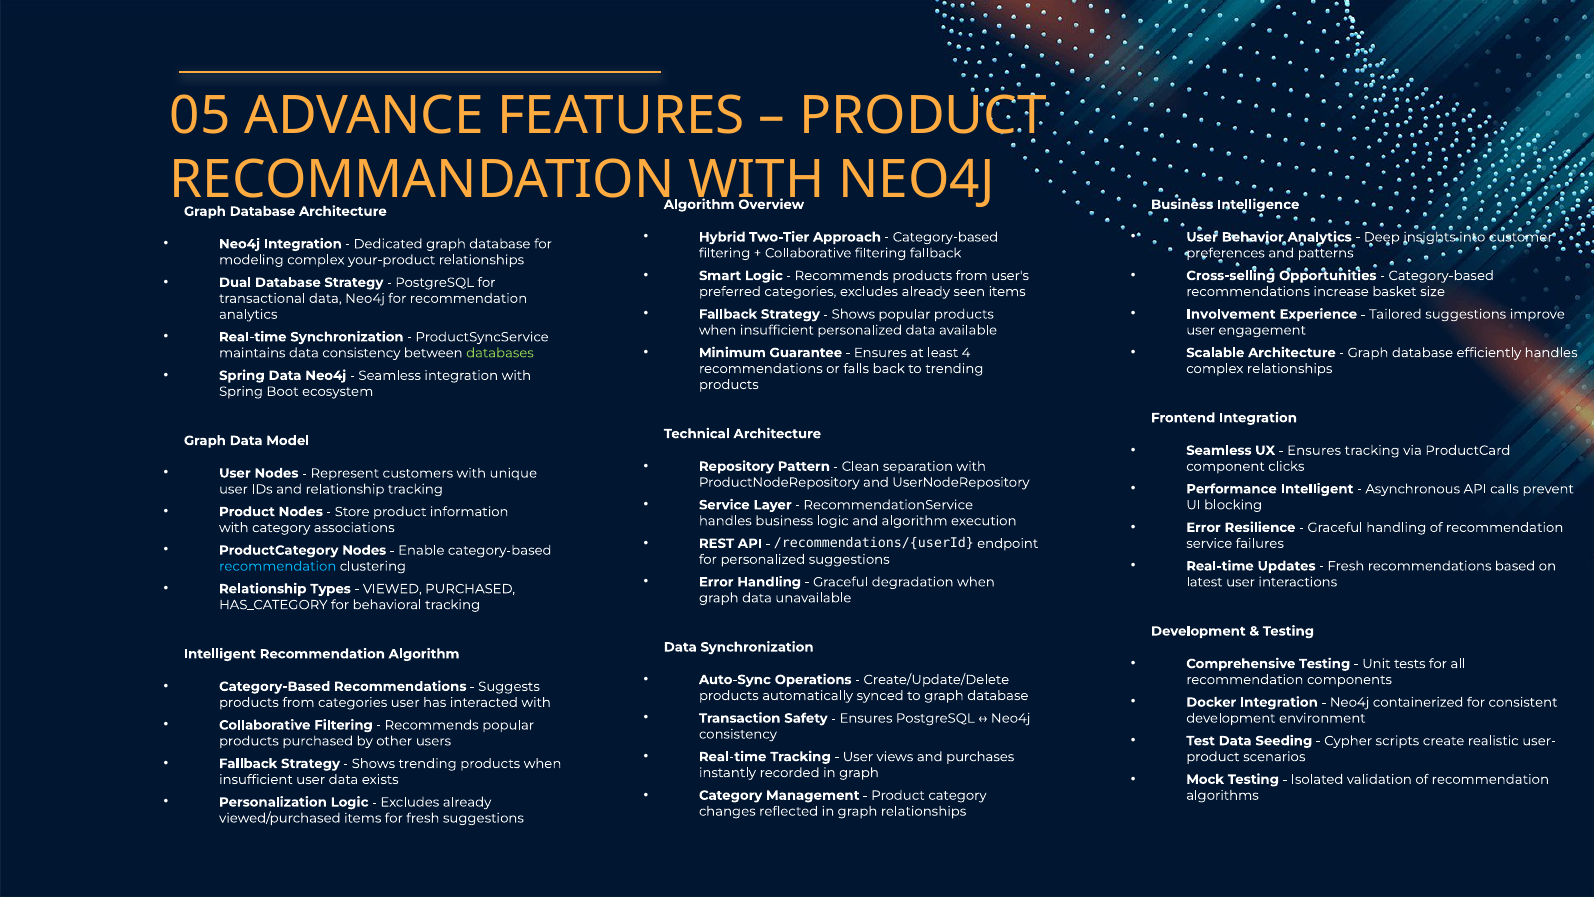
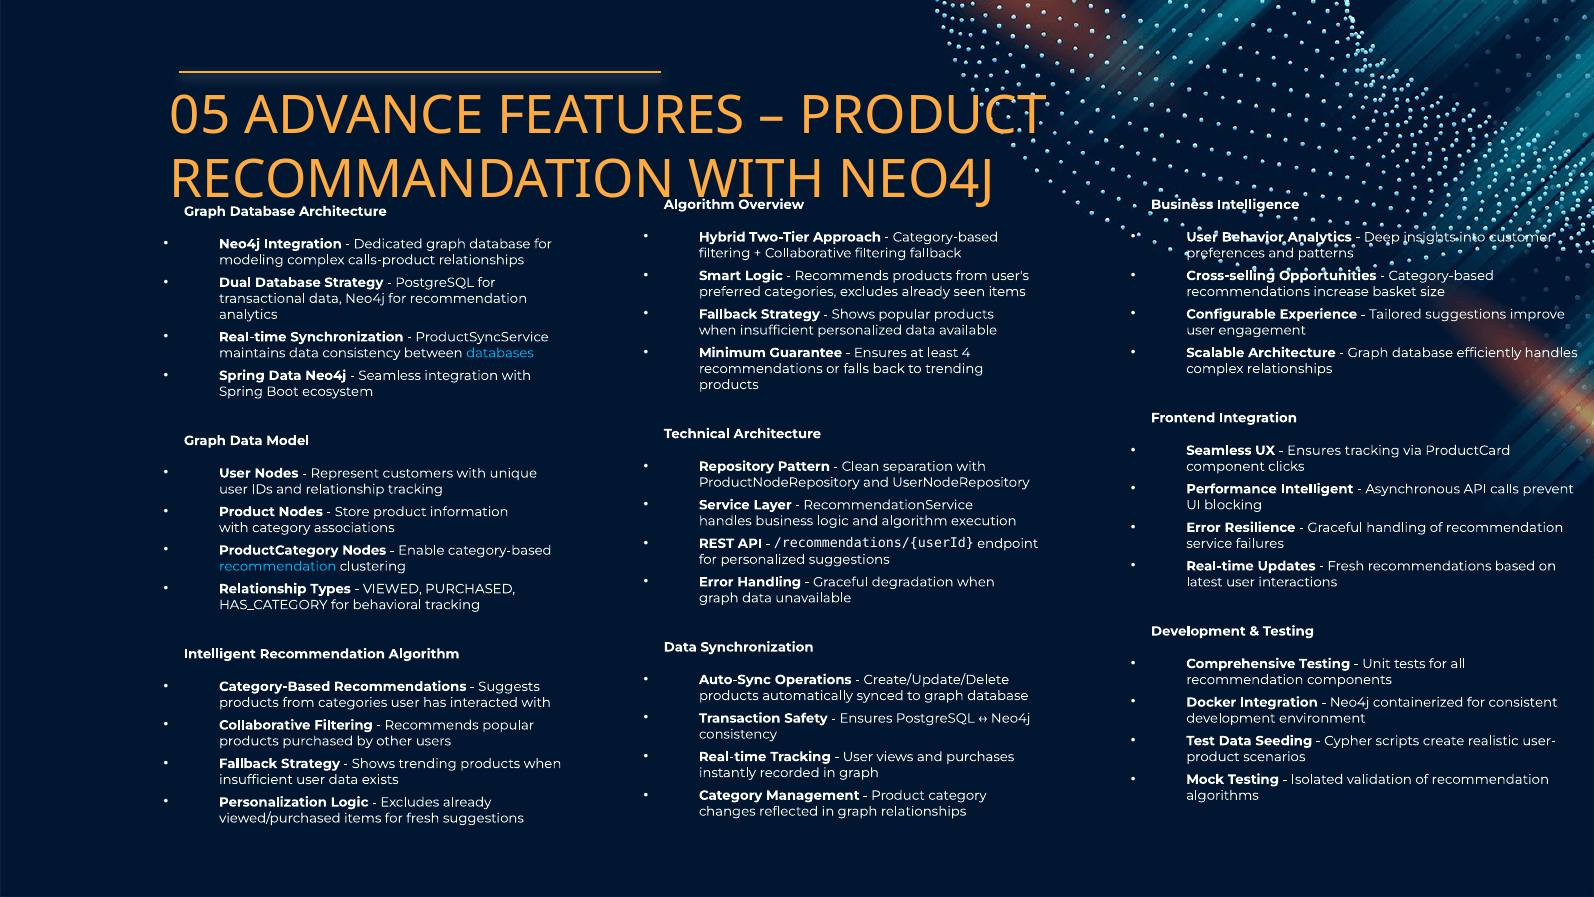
your-product: your-product -> calls-product
Involvement: Involvement -> Configurable
databases colour: light green -> light blue
